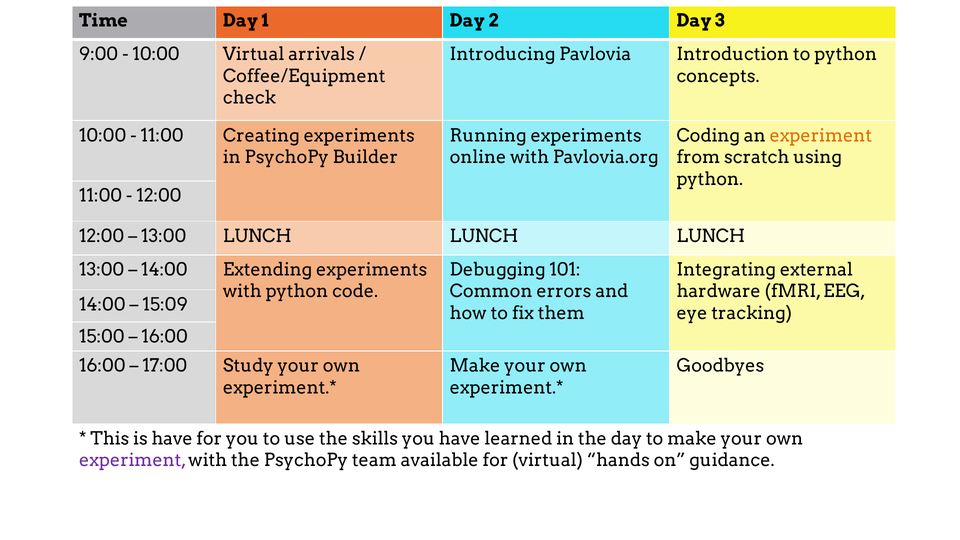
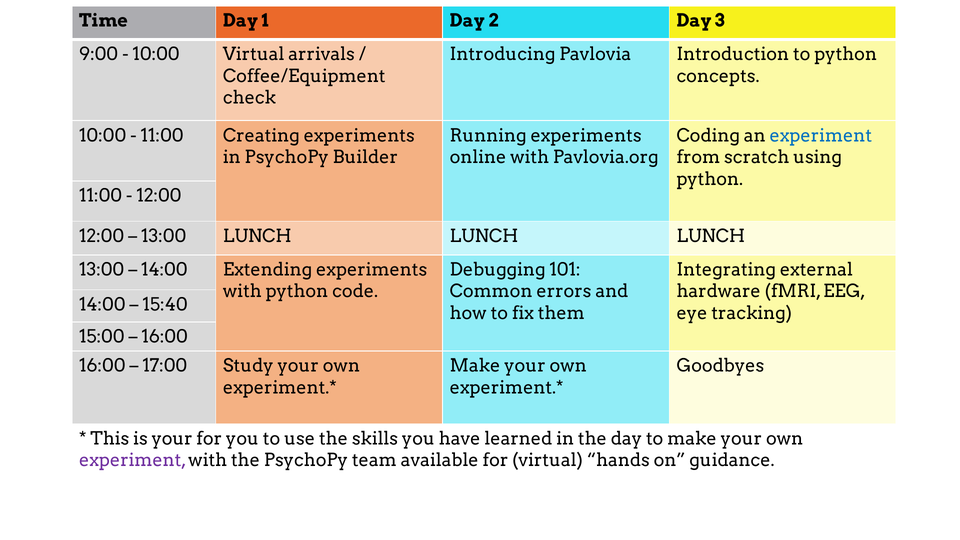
experiment at (821, 136) colour: orange -> blue
15:09: 15:09 -> 15:40
is have: have -> your
